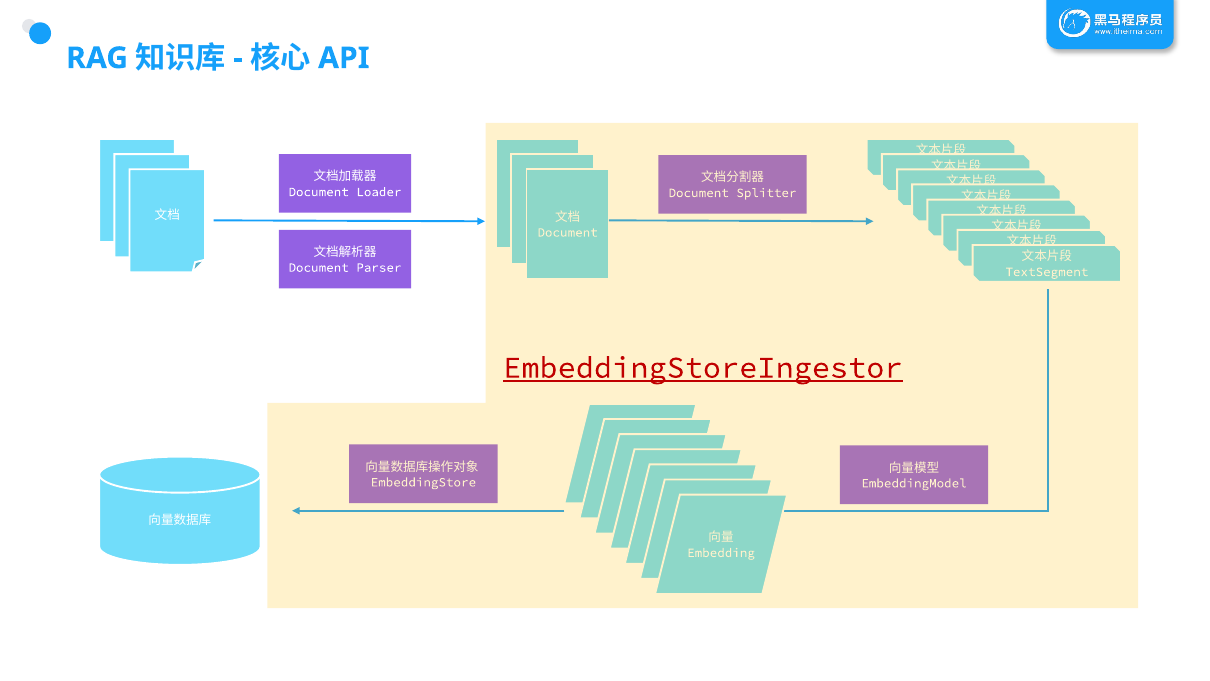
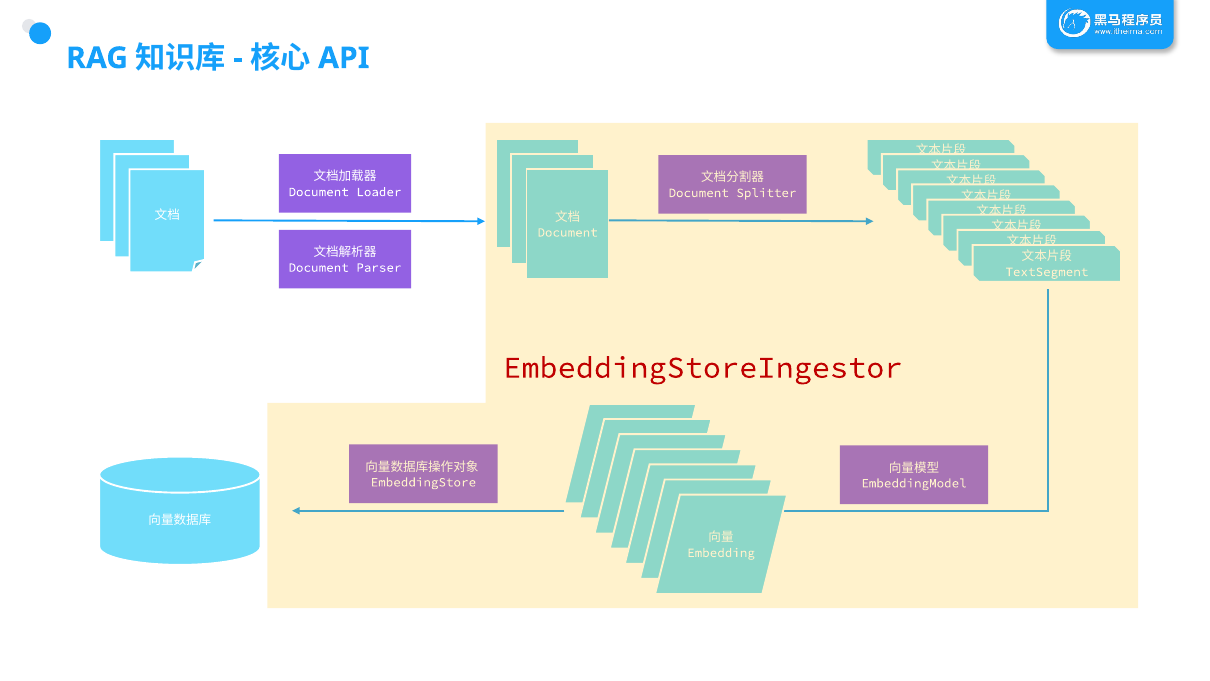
EmbeddingStoreIngestor underline: present -> none
